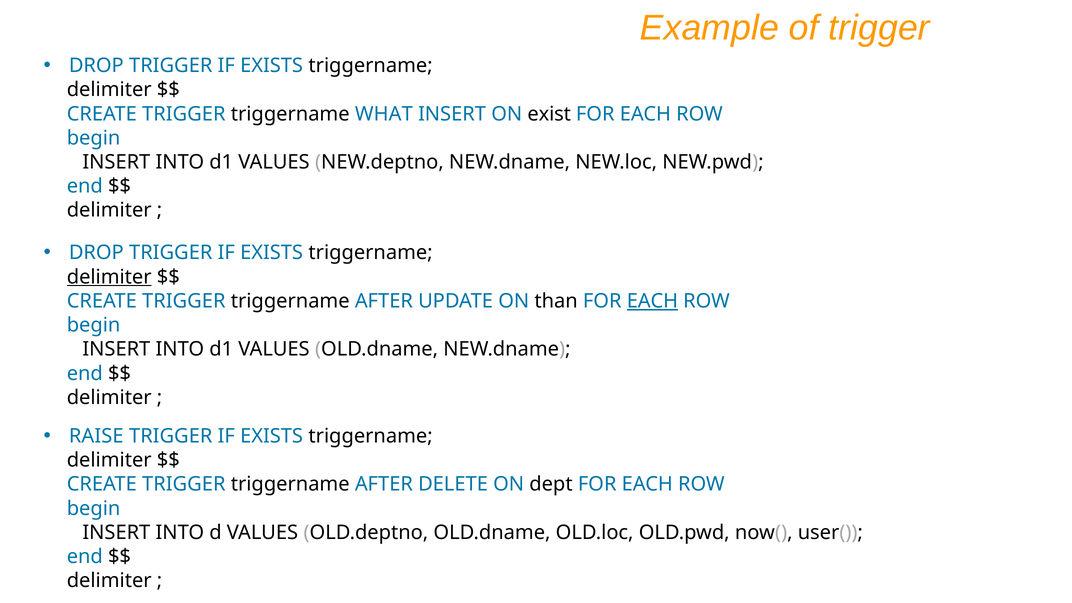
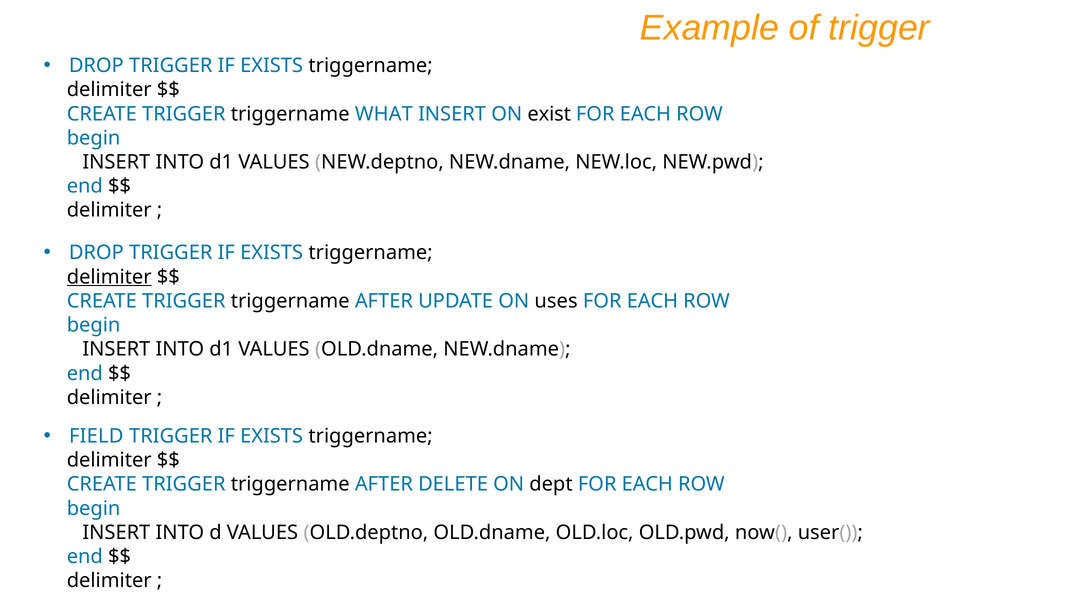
than: than -> uses
EACH at (652, 301) underline: present -> none
RAISE: RAISE -> FIELD
